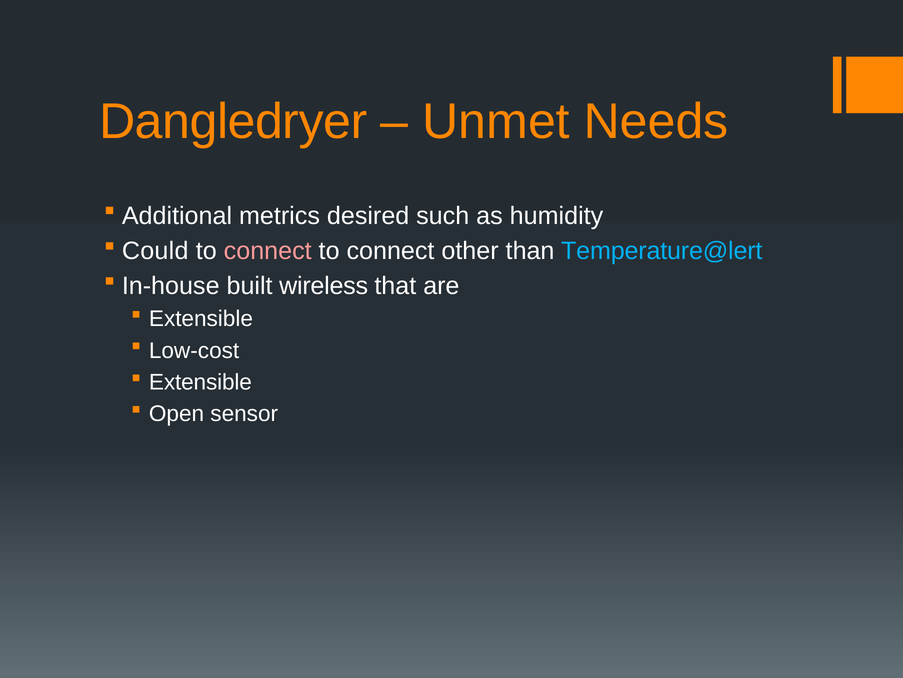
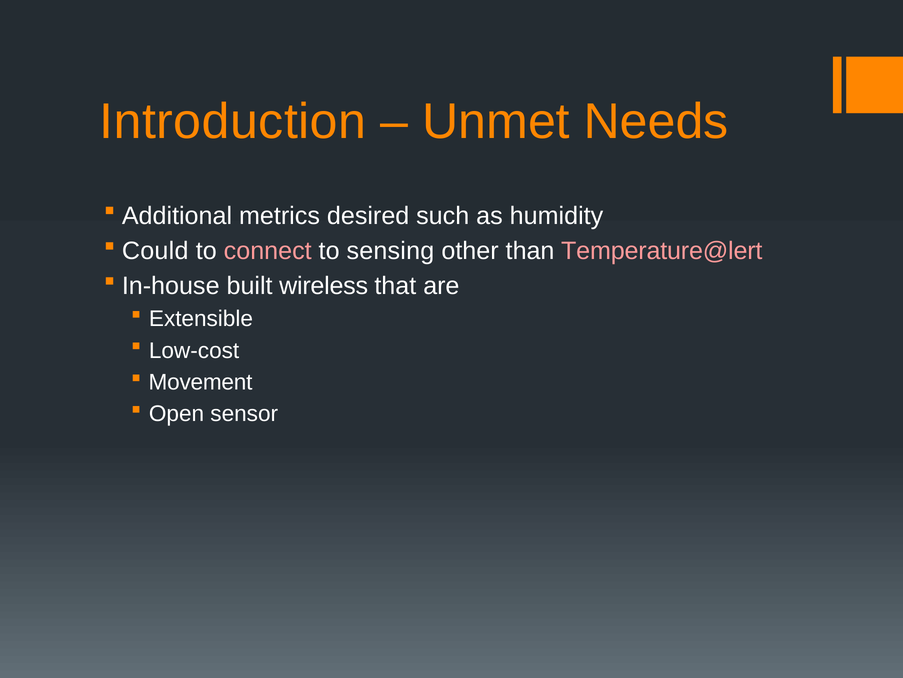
Dangledryer: Dangledryer -> Introduction
connect at (390, 251): connect -> sensing
Temperature@lert colour: light blue -> pink
Extensible at (200, 382): Extensible -> Movement
